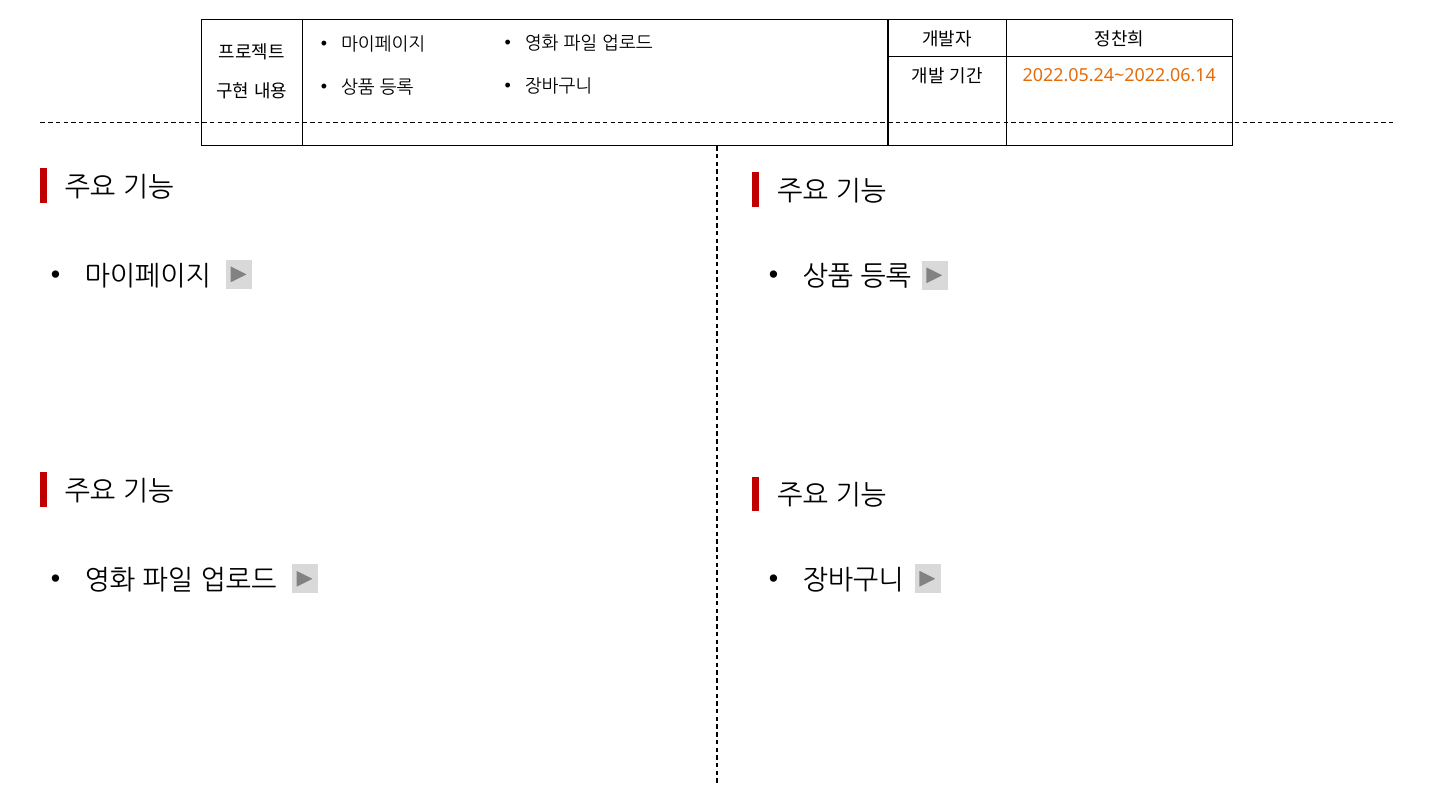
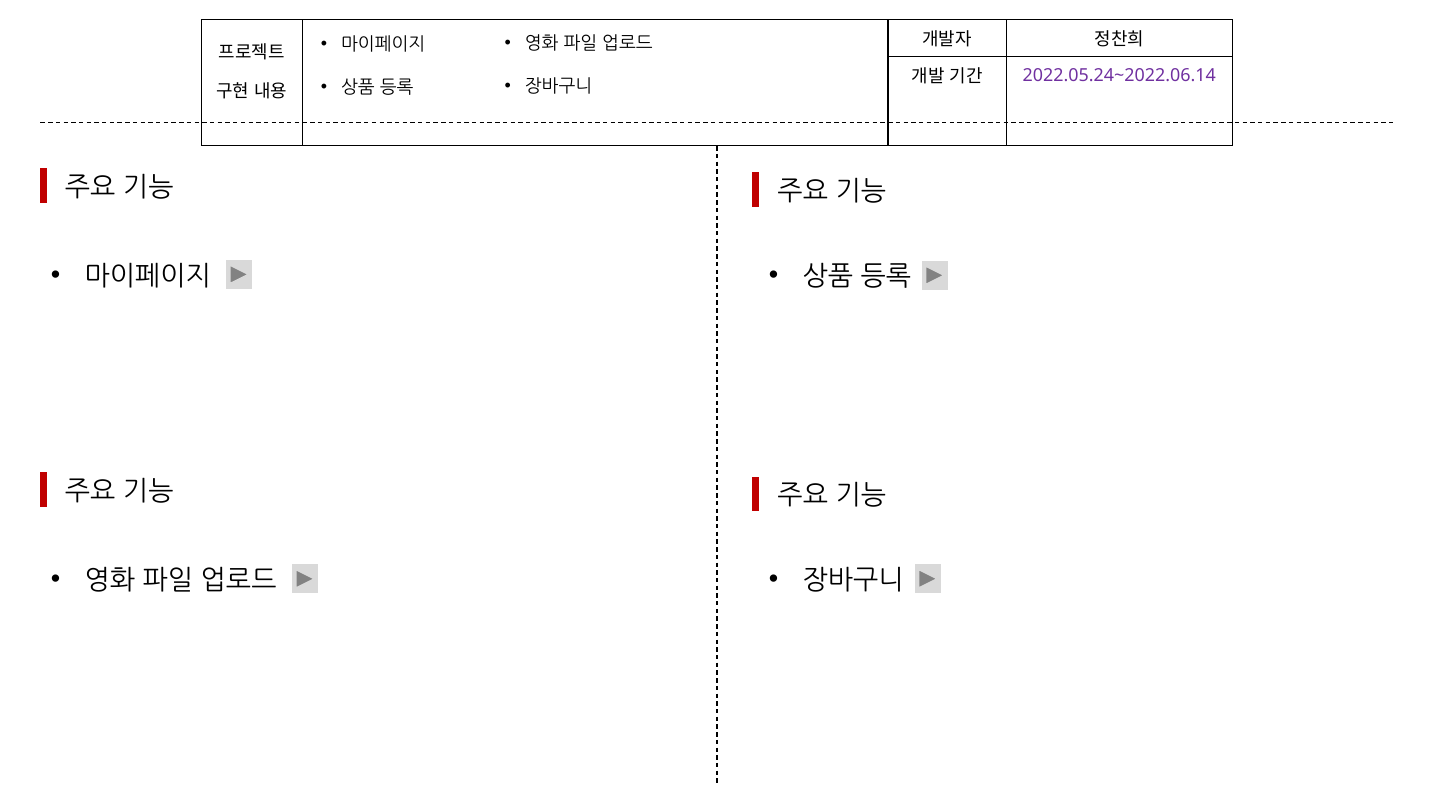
2022.05.24~2022.06.14 colour: orange -> purple
